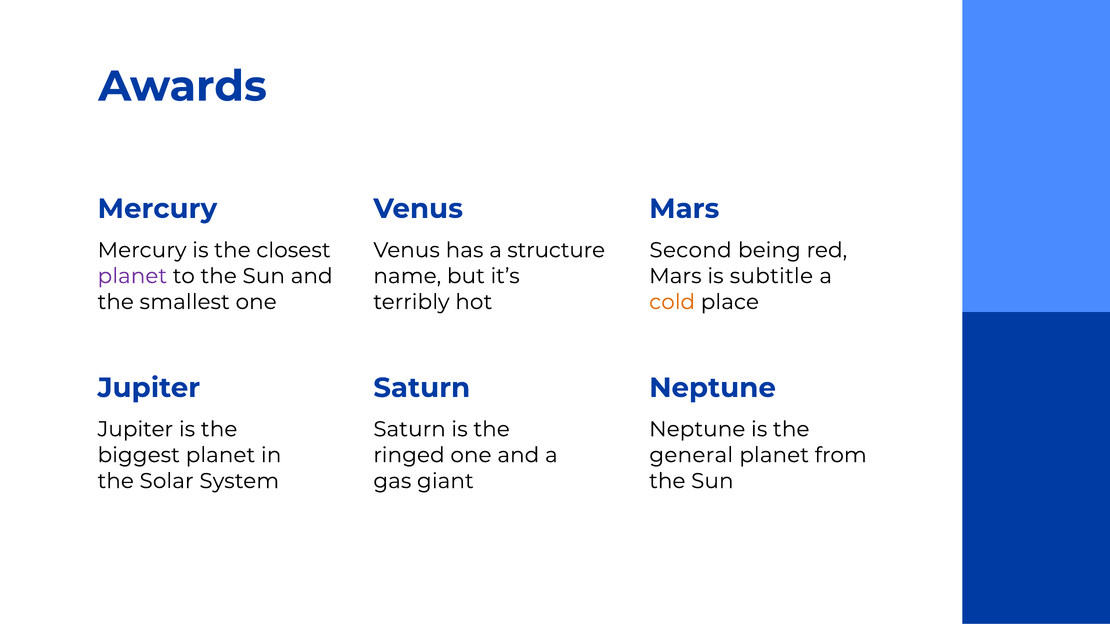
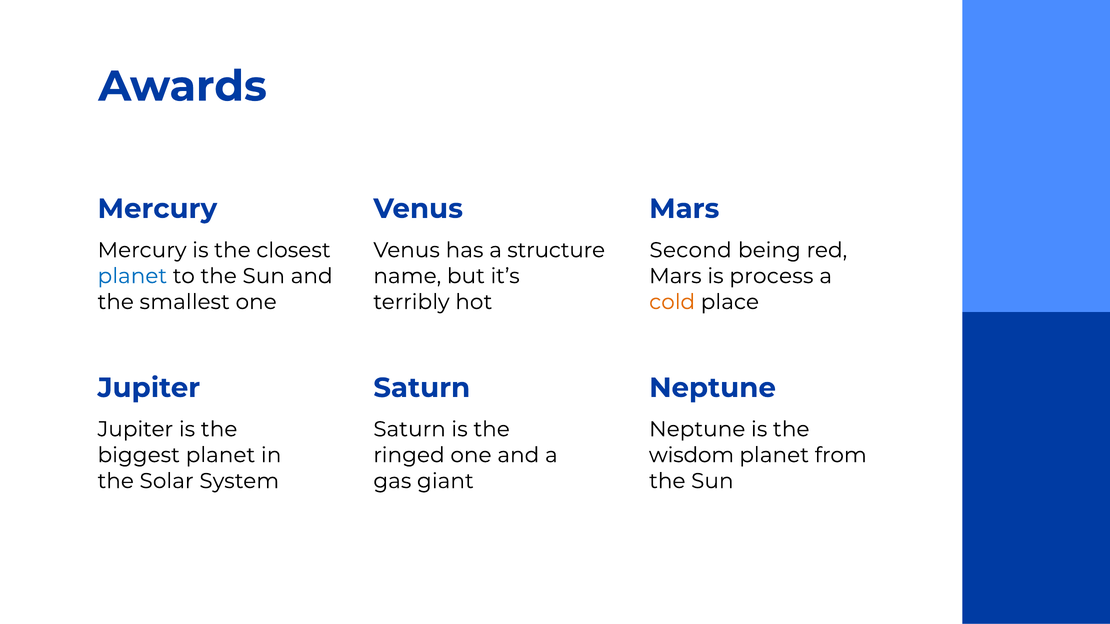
planet at (132, 276) colour: purple -> blue
subtitle: subtitle -> process
general: general -> wisdom
